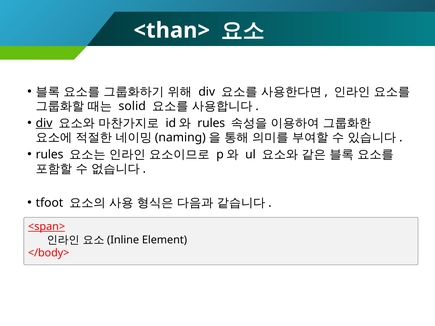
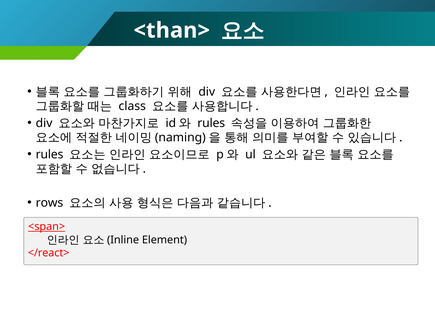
solid: solid -> class
div at (44, 123) underline: present -> none
tfoot: tfoot -> rows
</body>: </body> -> </react>
